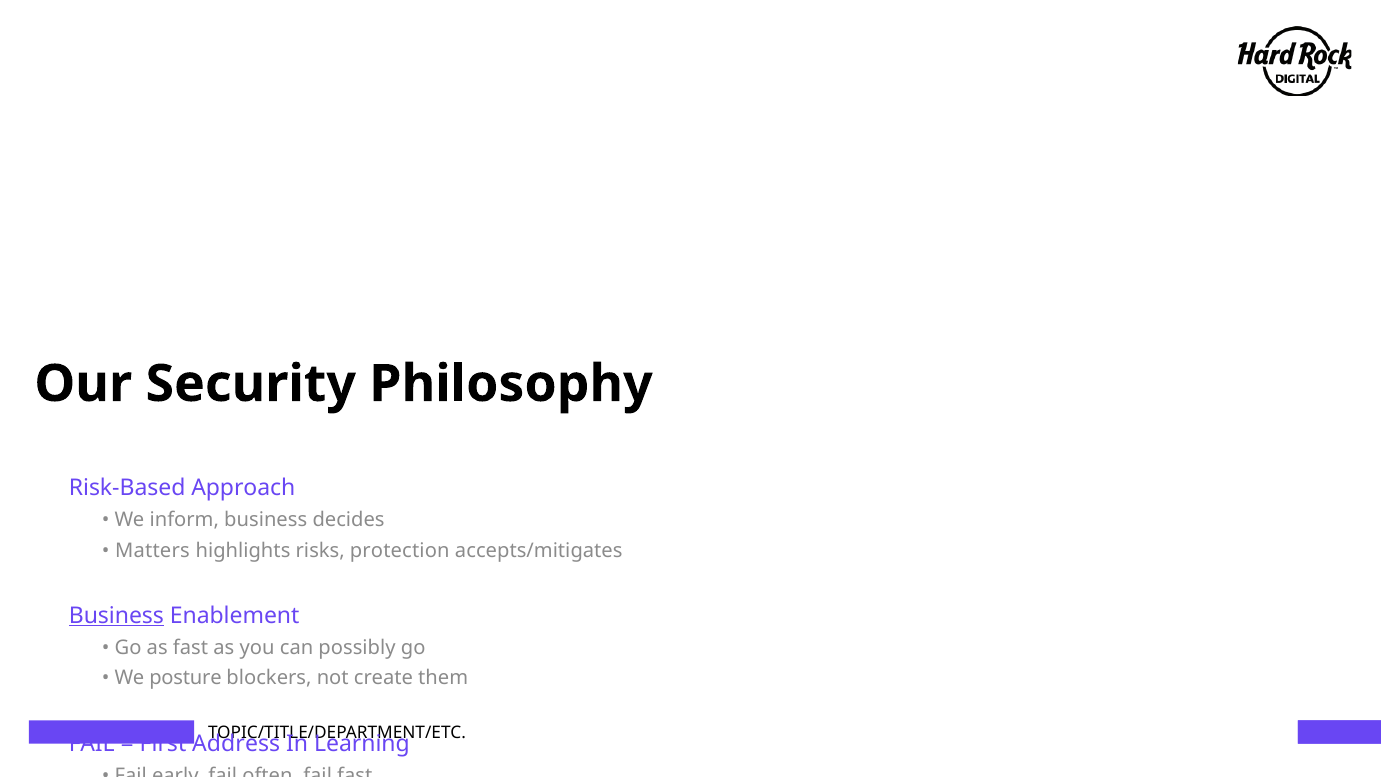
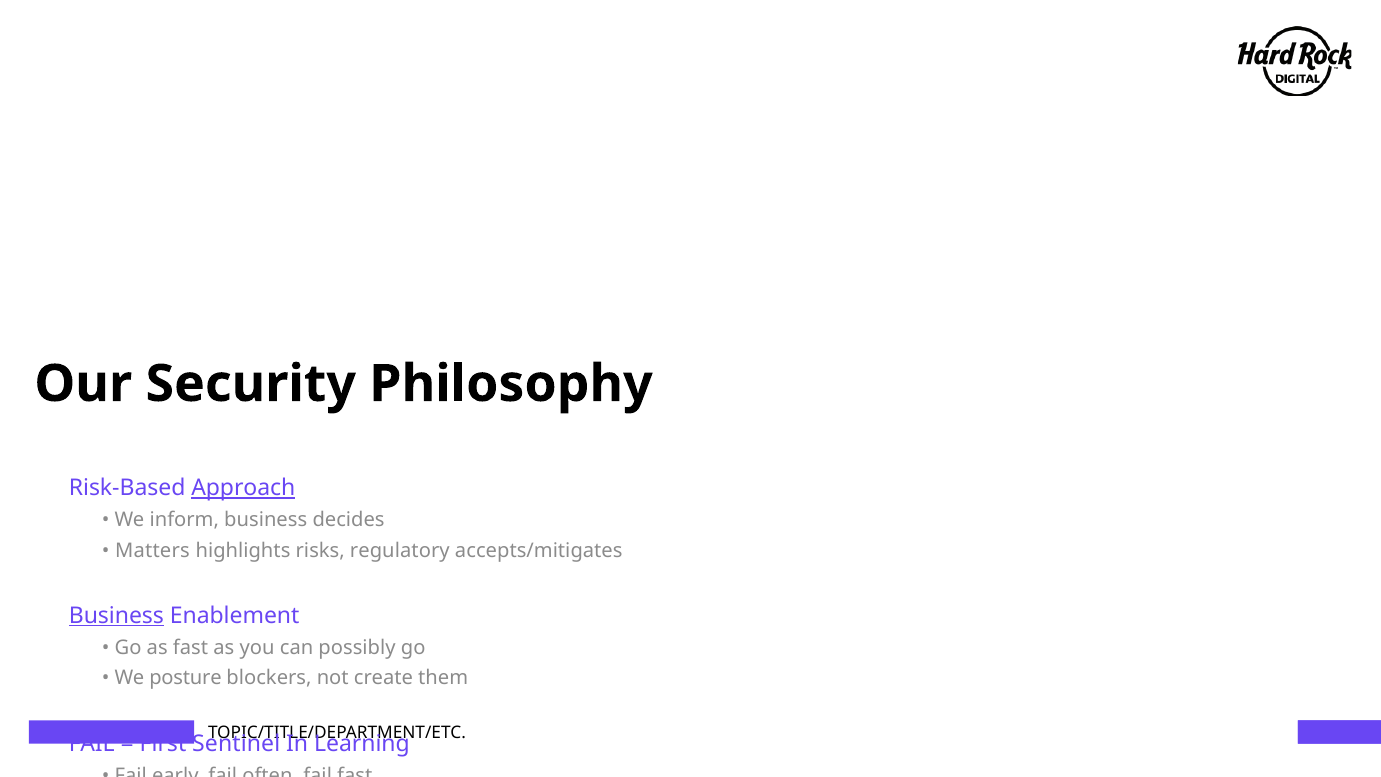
Approach underline: none -> present
protection: protection -> regulatory
Address: Address -> Sentinel
